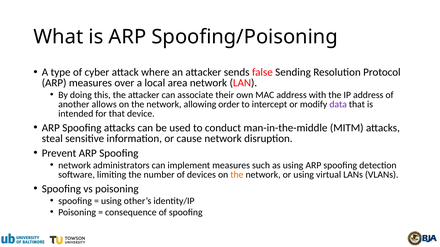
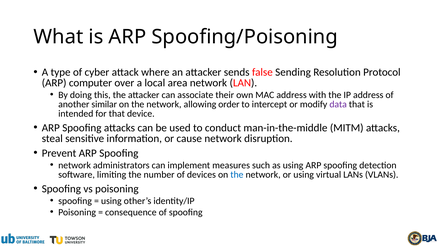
ARP measures: measures -> computer
allows: allows -> similar
the at (237, 175) colour: orange -> blue
